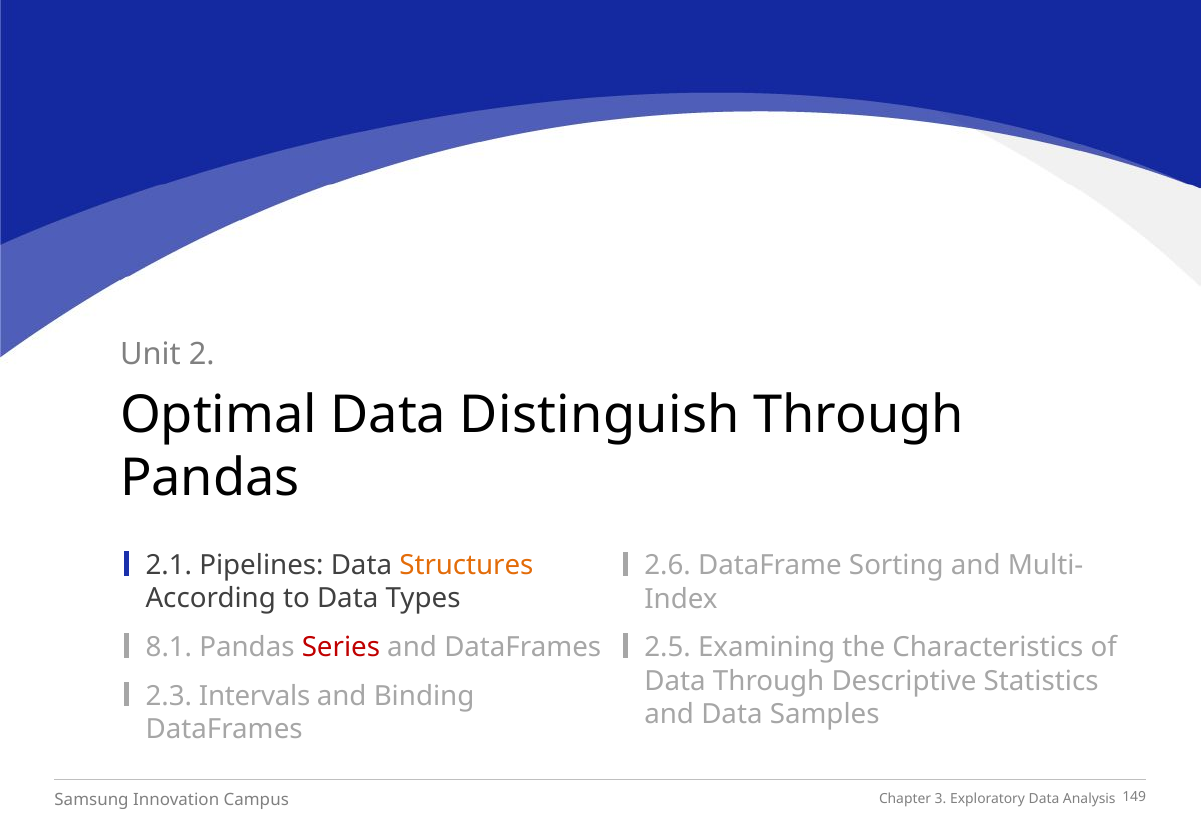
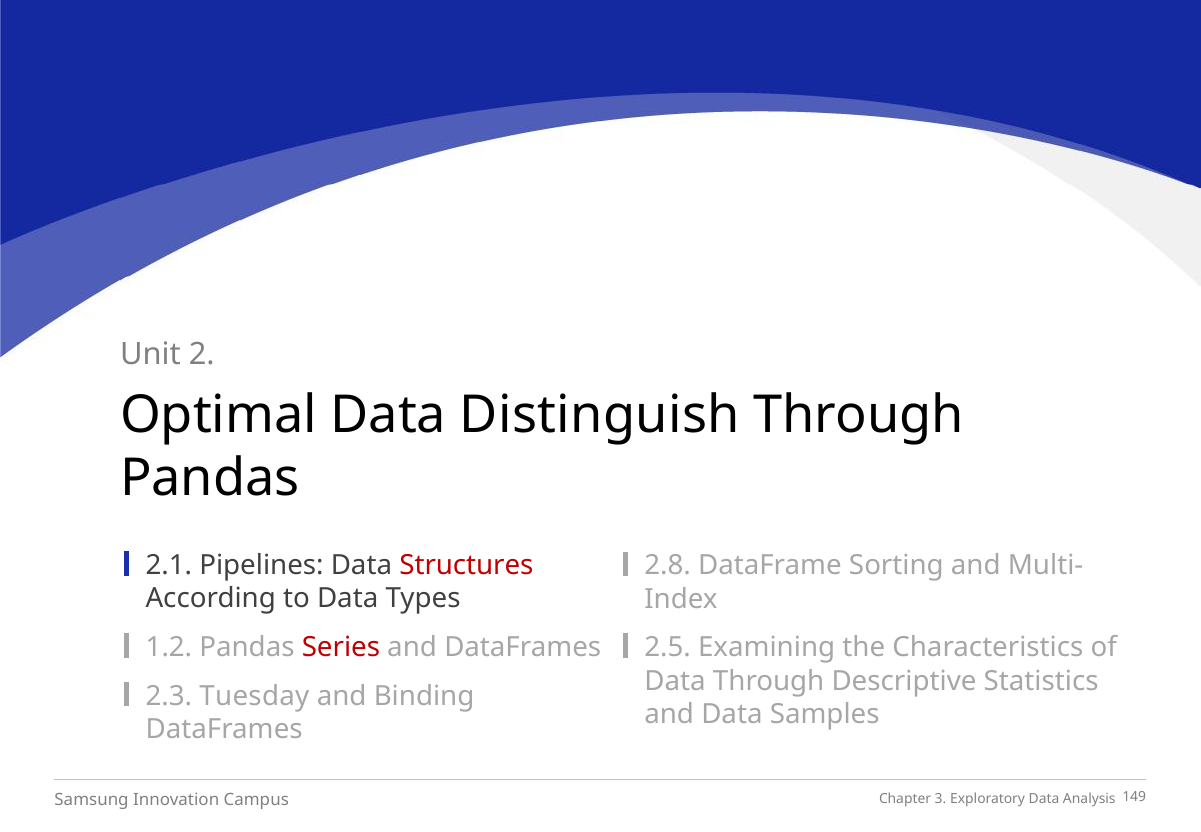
Structures colour: orange -> red
2.6: 2.6 -> 2.8
8.1: 8.1 -> 1.2
Intervals: Intervals -> Tuesday
